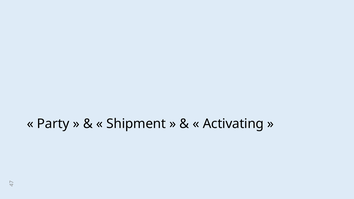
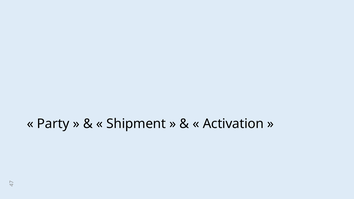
Activating: Activating -> Activation
